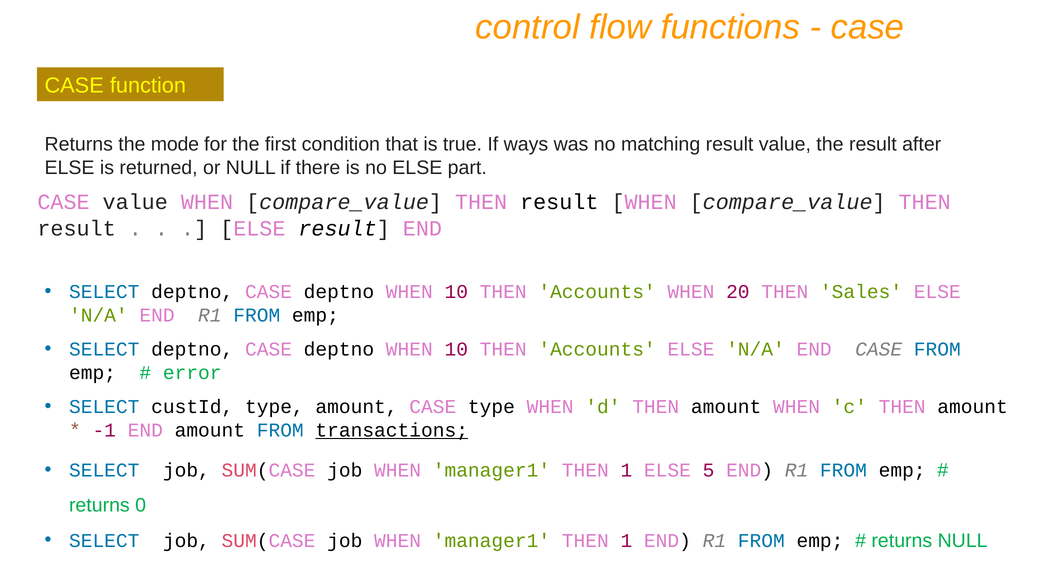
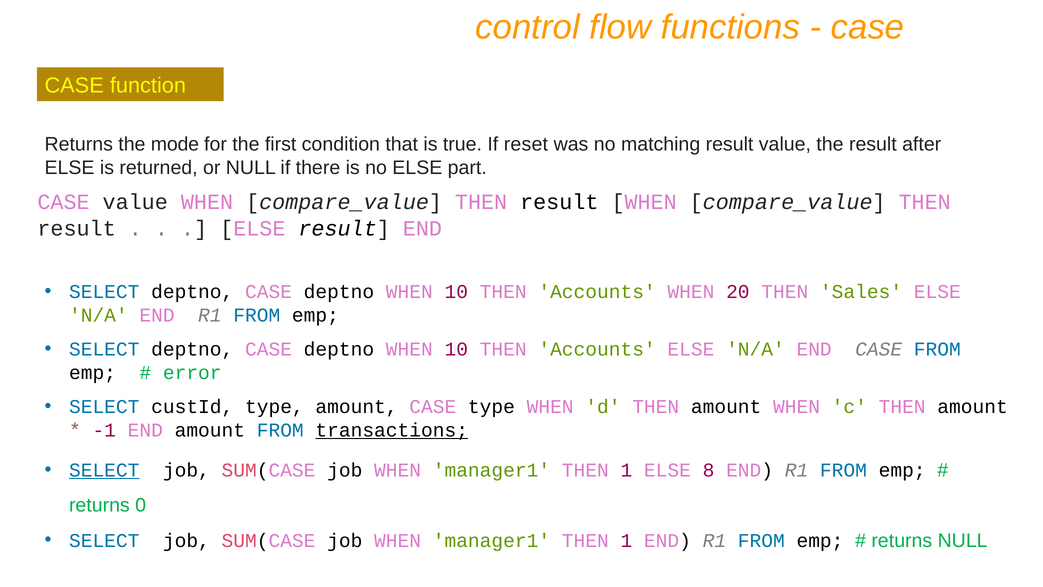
ways: ways -> reset
SELECT at (104, 470) underline: none -> present
5: 5 -> 8
